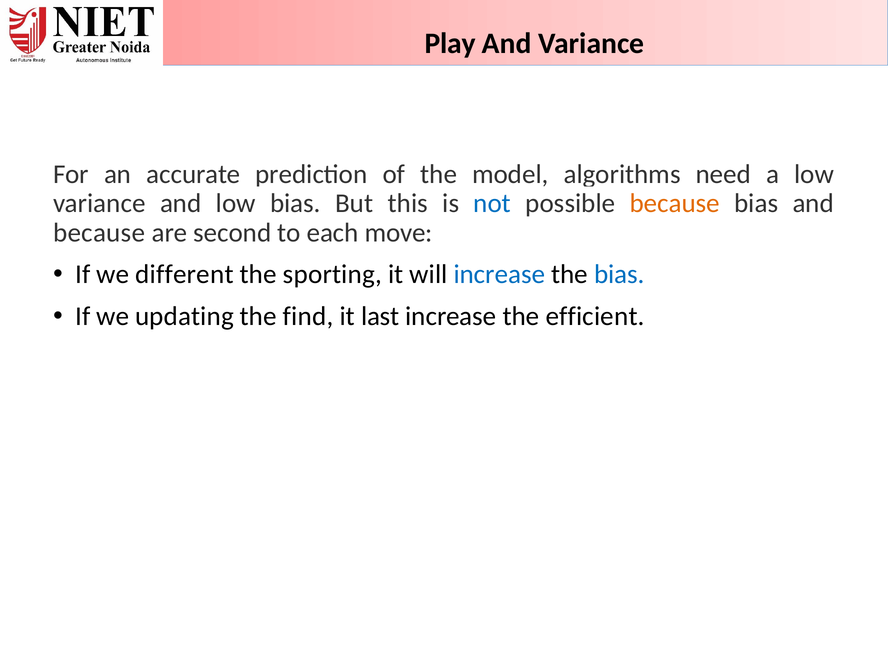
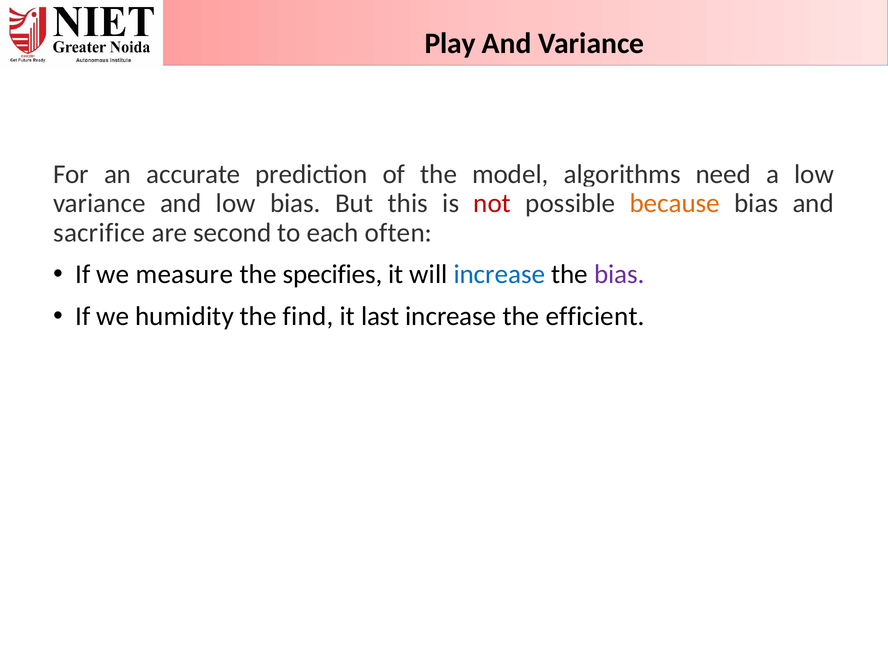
not colour: blue -> red
because at (99, 233): because -> sacrifice
move: move -> often
different: different -> measure
sporting: sporting -> specifies
bias at (619, 274) colour: blue -> purple
updating: updating -> humidity
